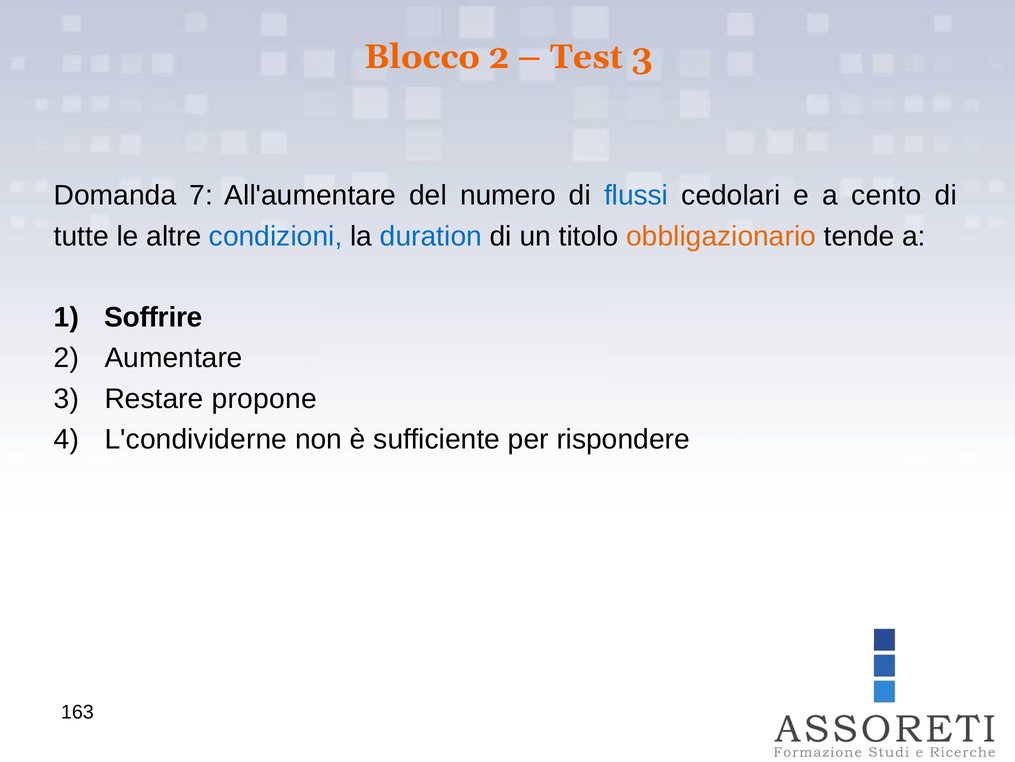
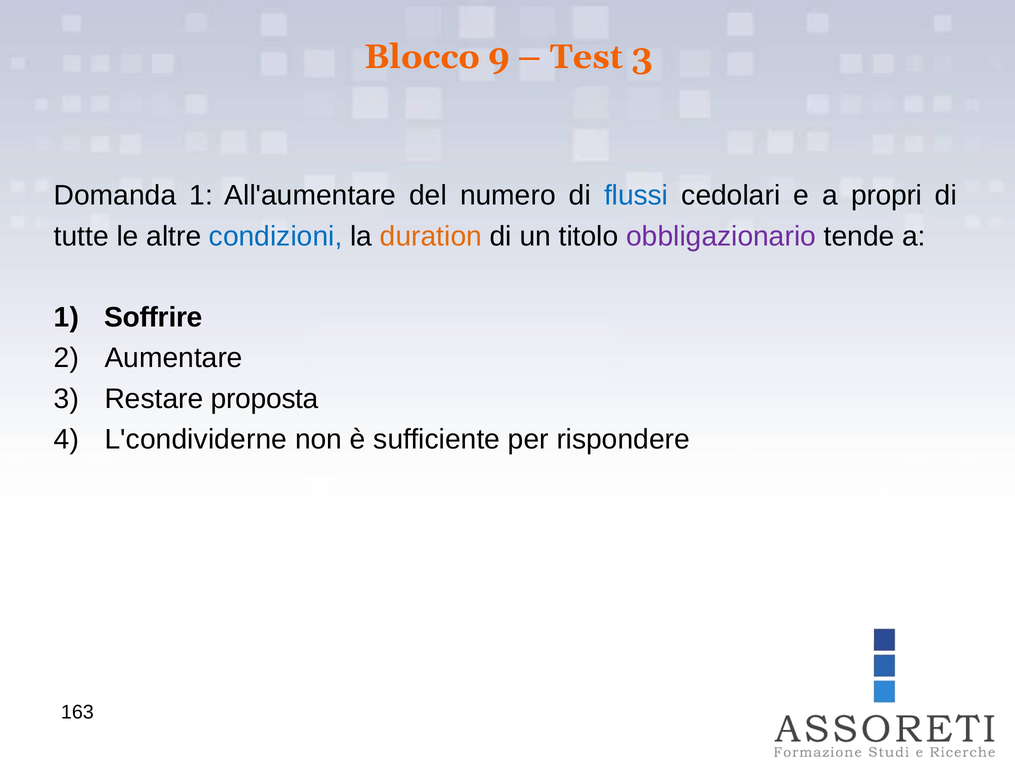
Blocco 2: 2 -> 9
Domanda 7: 7 -> 1
cento: cento -> propri
duration colour: blue -> orange
obbligazionario colour: orange -> purple
propone: propone -> proposta
